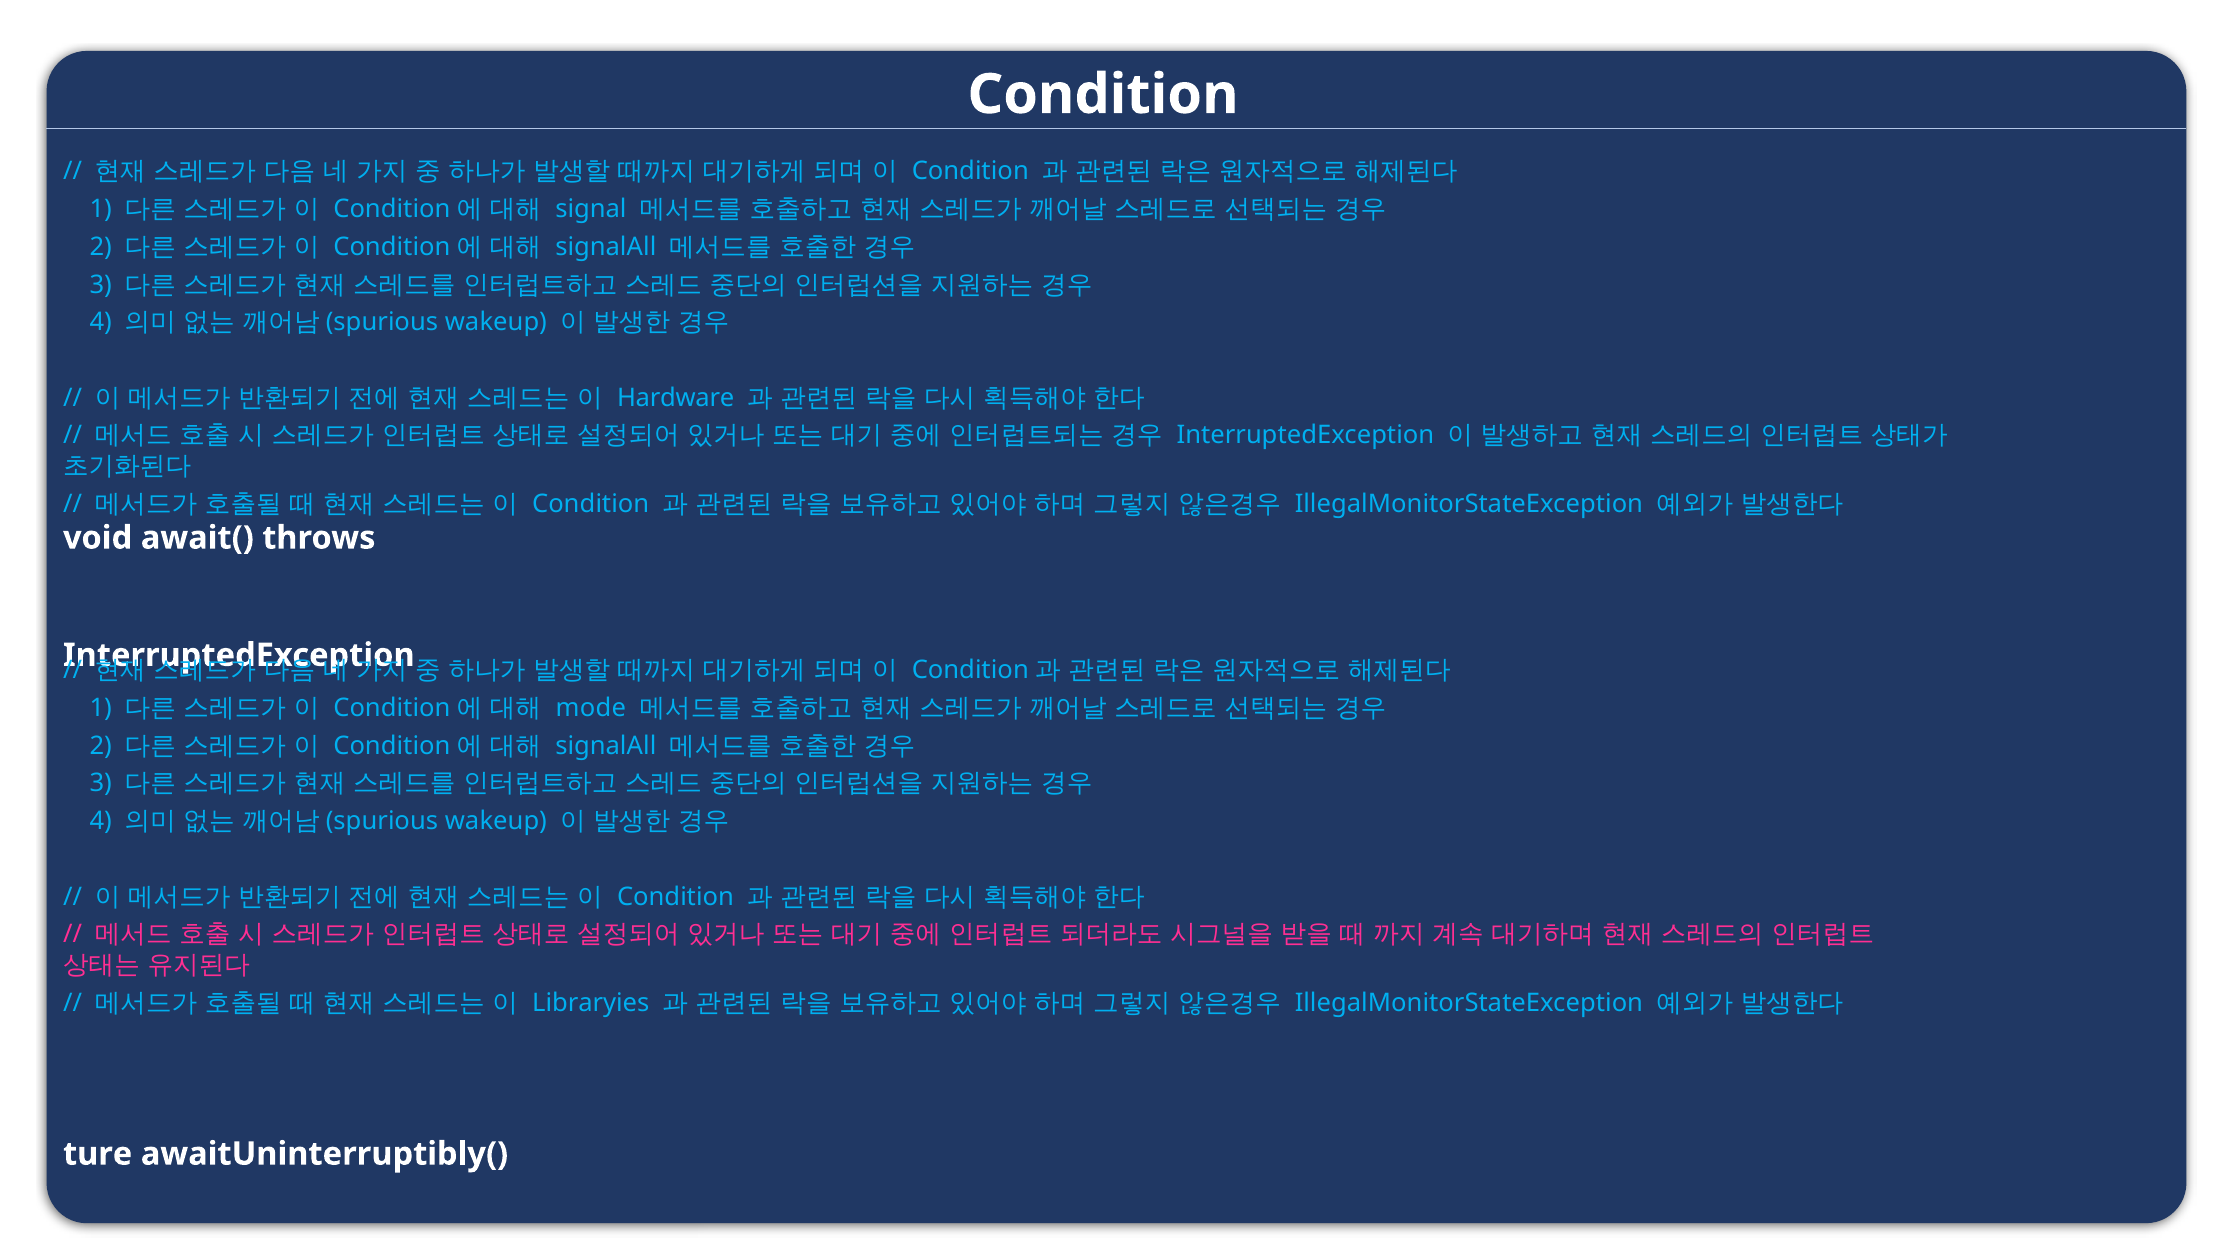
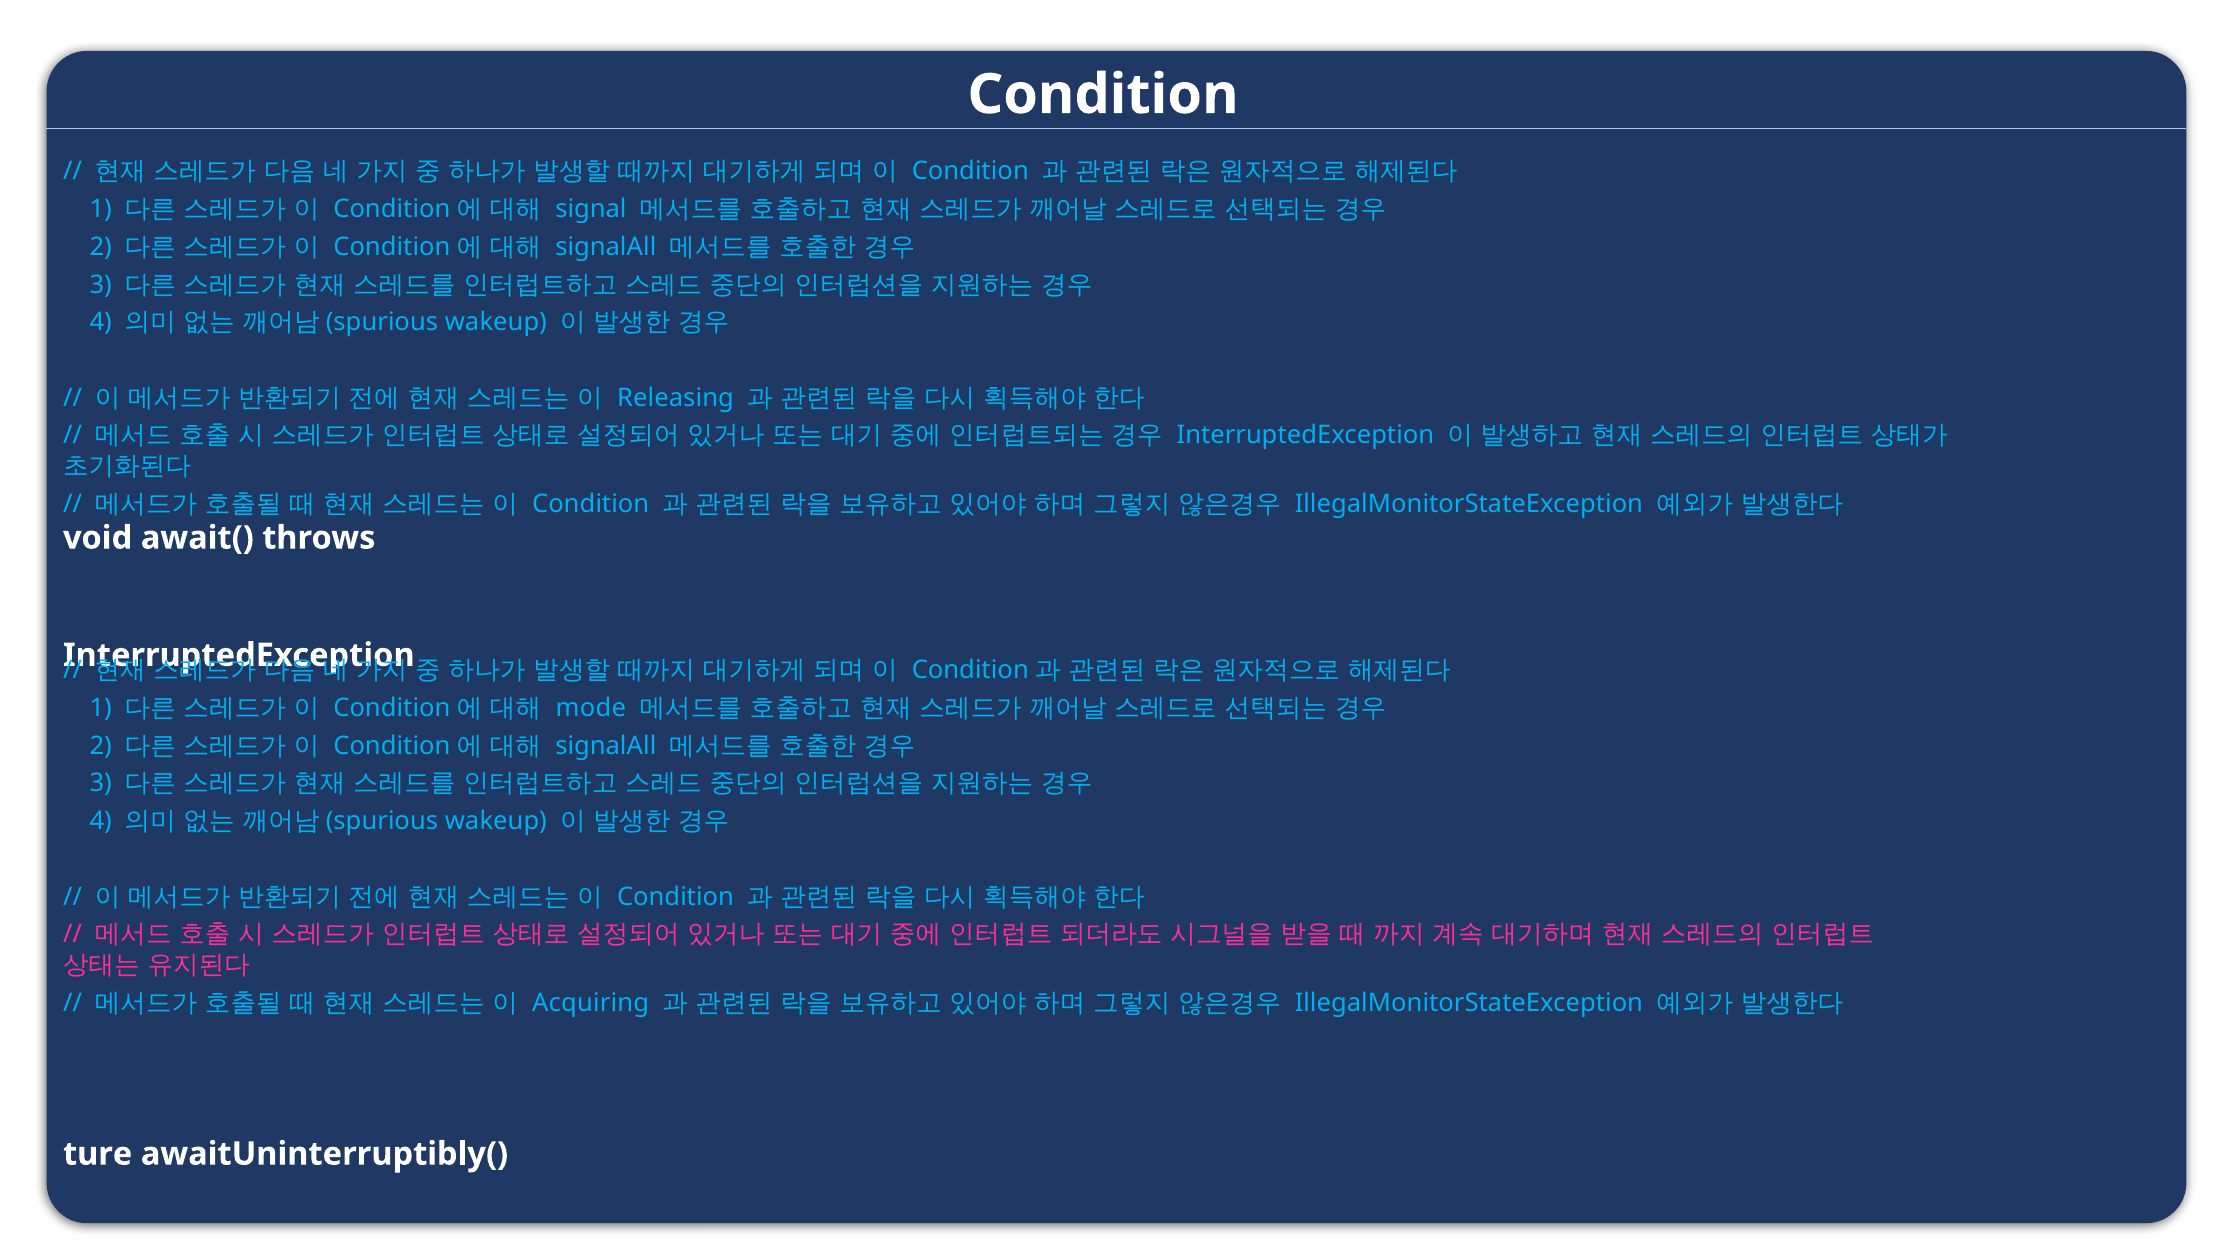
Hardware: Hardware -> Releasing
Libraryies: Libraryies -> Acquiring
